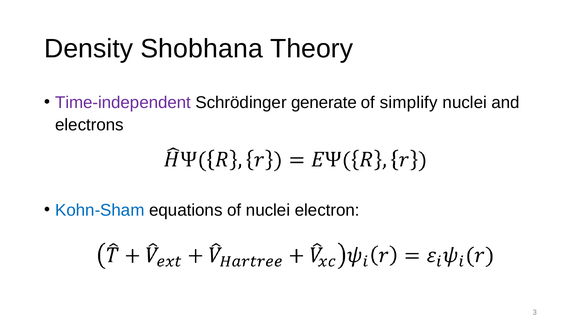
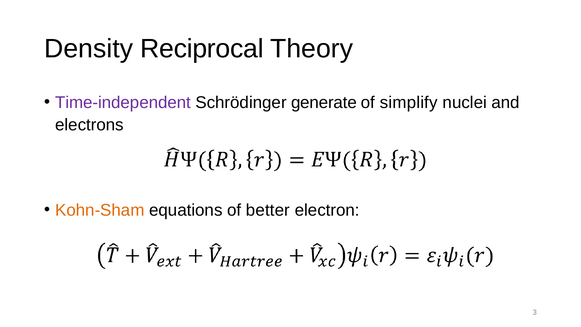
Shobhana: Shobhana -> Reciprocal
Kohn-Sham colour: blue -> orange
of nuclei: nuclei -> better
